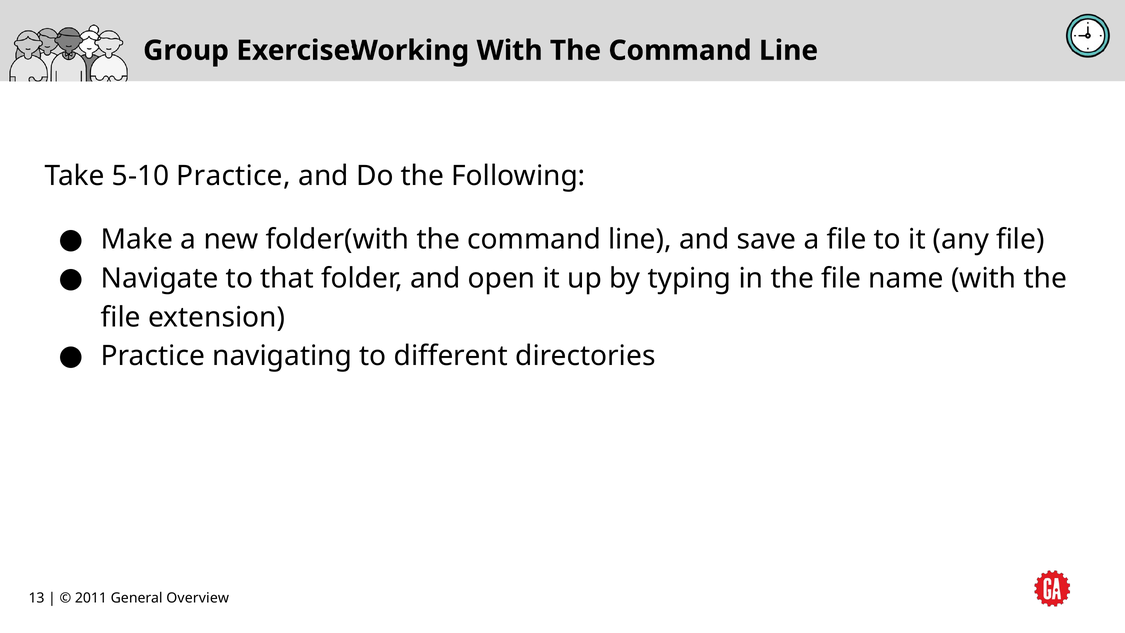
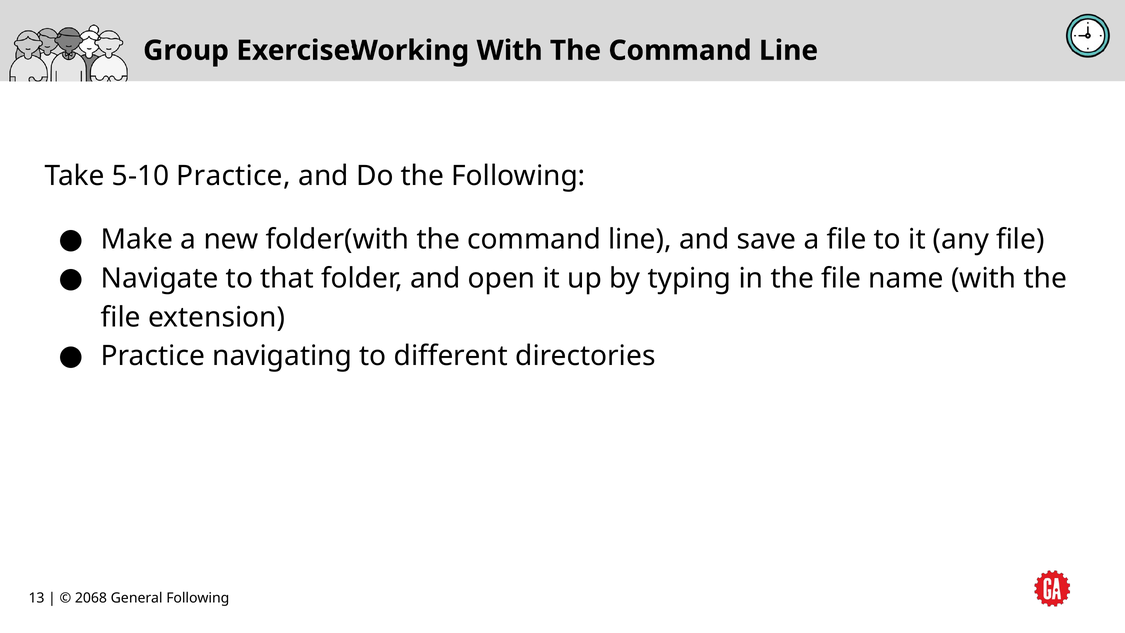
2011: 2011 -> 2068
General Overview: Overview -> Following
